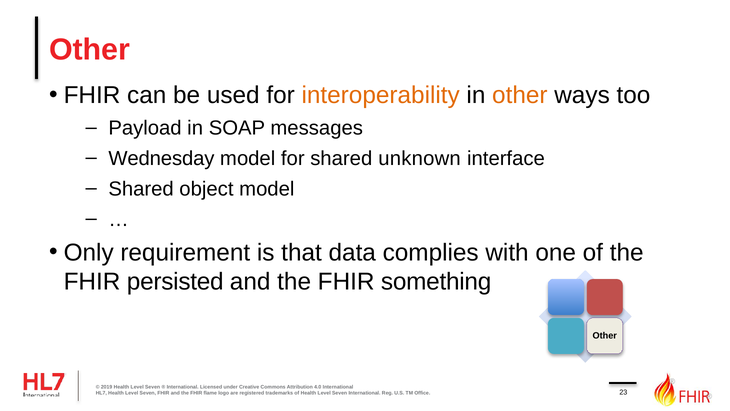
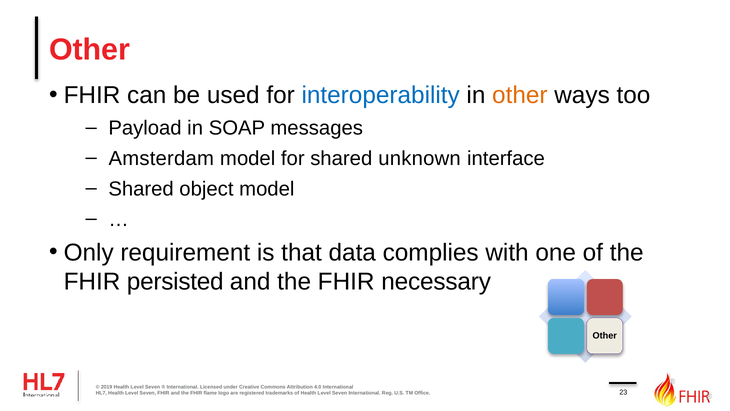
interoperability colour: orange -> blue
Wednesday: Wednesday -> Amsterdam
something: something -> necessary
